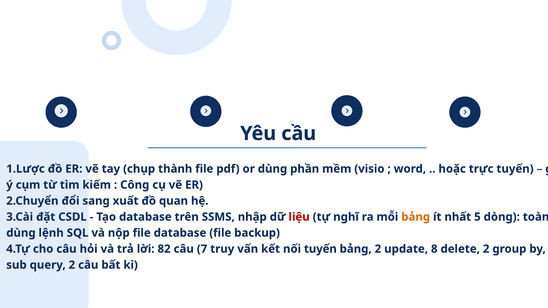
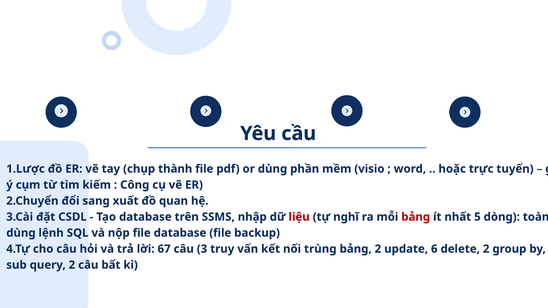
bảng at (416, 217) colour: orange -> red
82: 82 -> 67
7: 7 -> 3
nối tuyến: tuyến -> trùng
8: 8 -> 6
